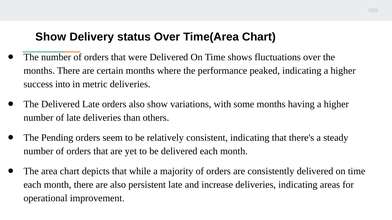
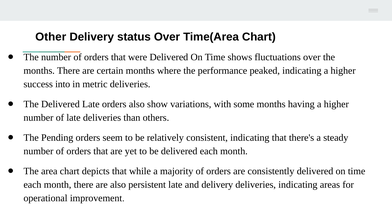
Show at (51, 37): Show -> Other
and increase: increase -> delivery
